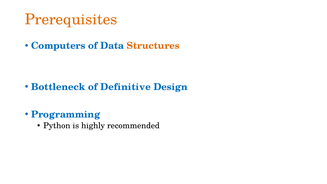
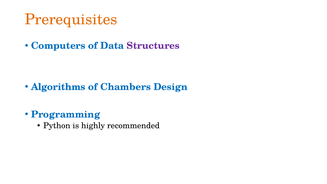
Structures colour: orange -> purple
Bottleneck: Bottleneck -> Algorithms
Definitive: Definitive -> Chambers
